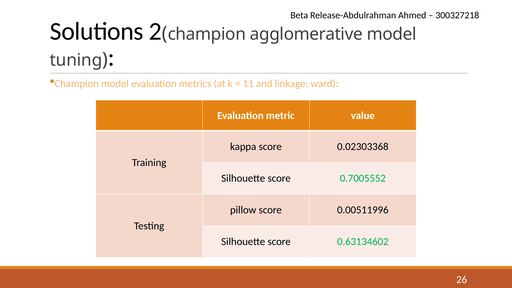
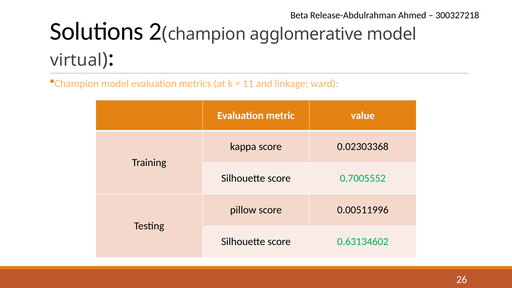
tuning: tuning -> virtual
